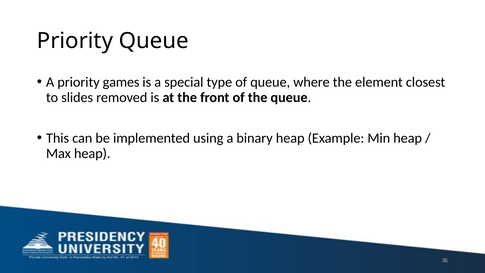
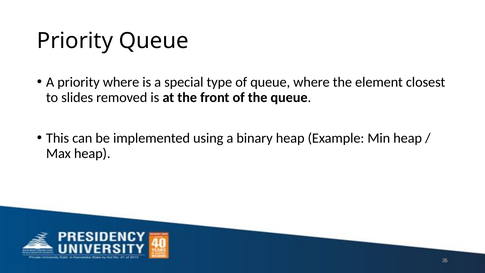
priority games: games -> where
